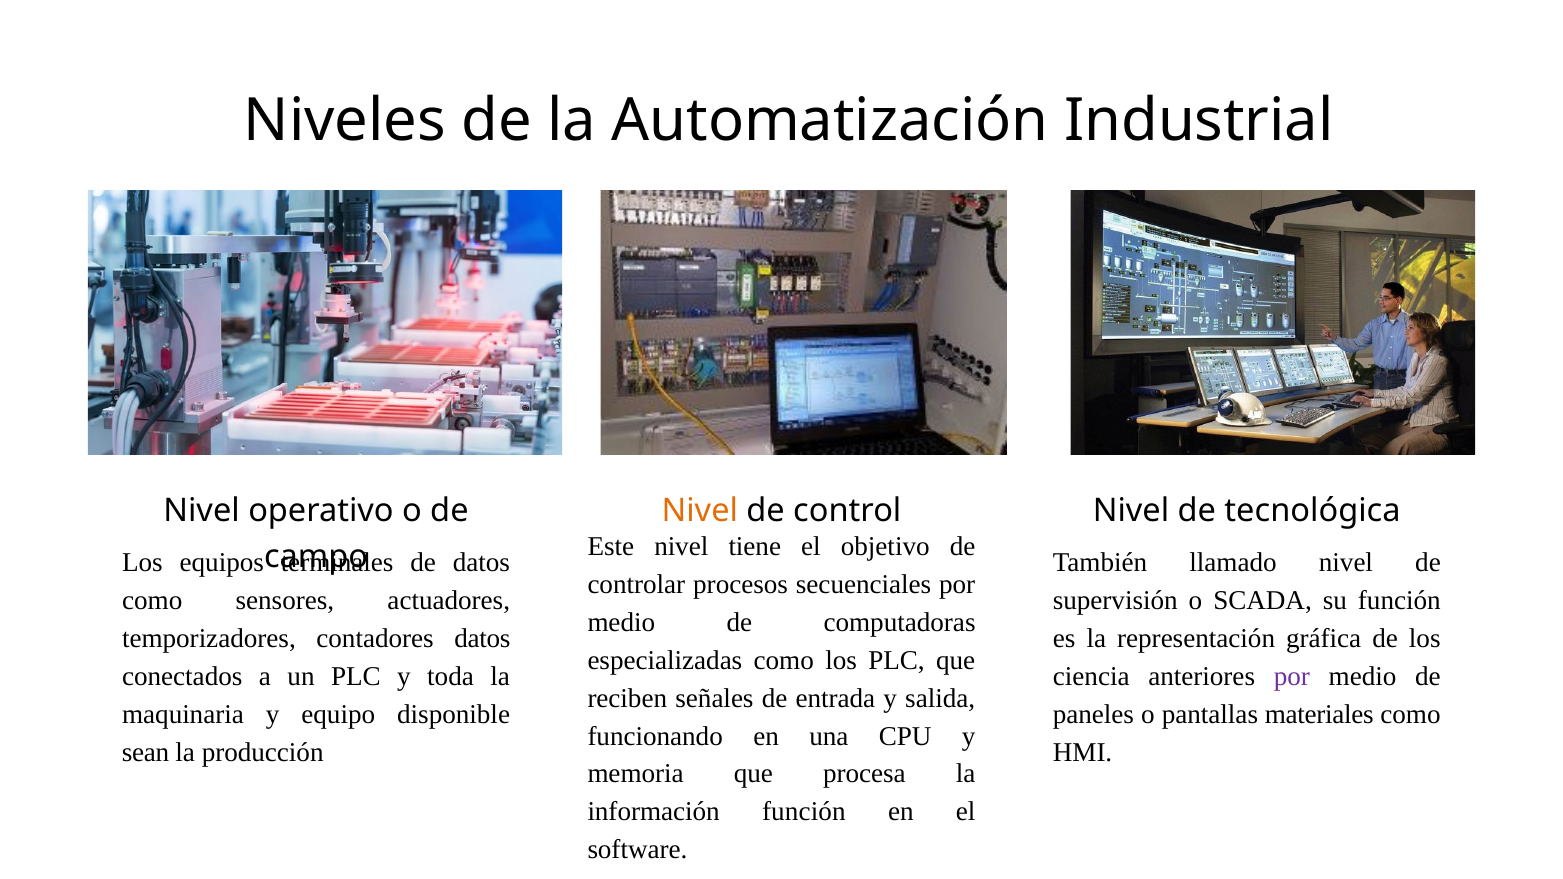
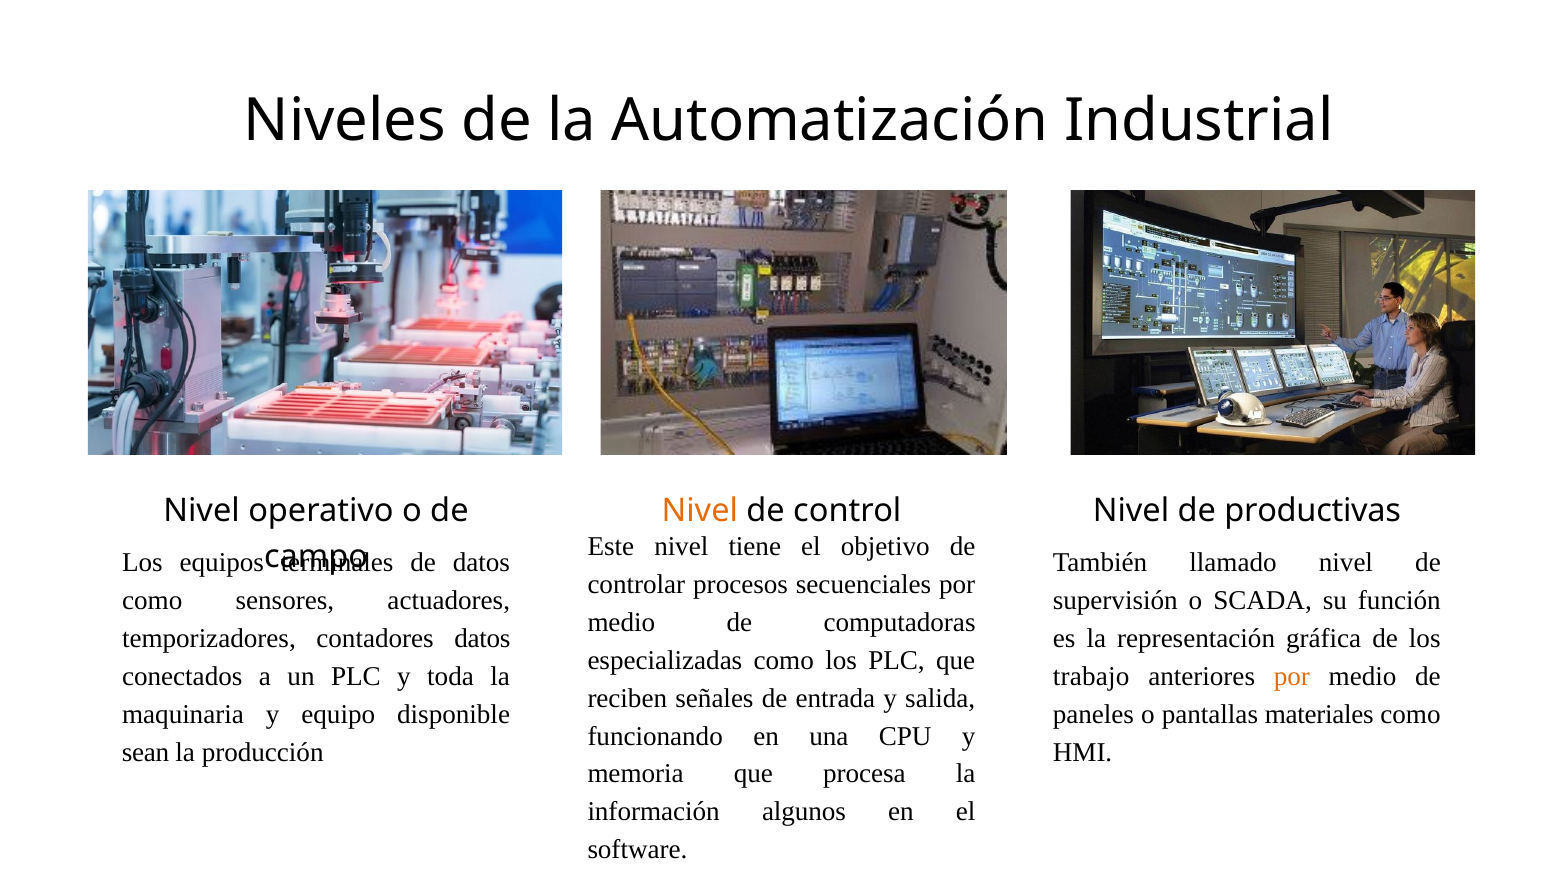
tecnológica: tecnológica -> productivas
ciencia: ciencia -> trabajo
por at (1292, 677) colour: purple -> orange
información función: función -> algunos
